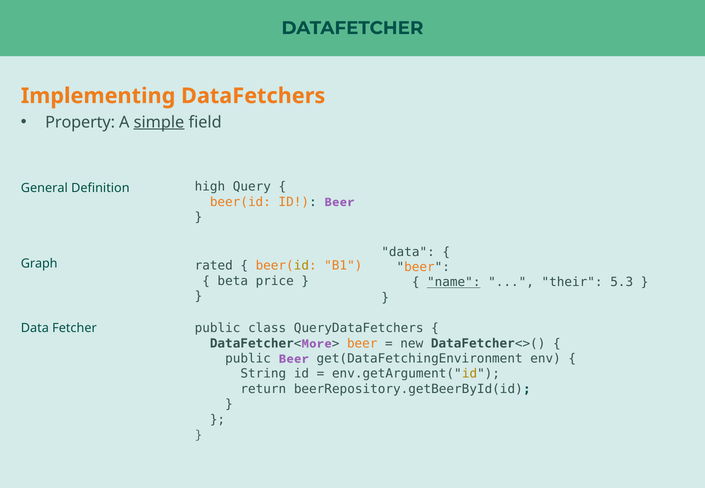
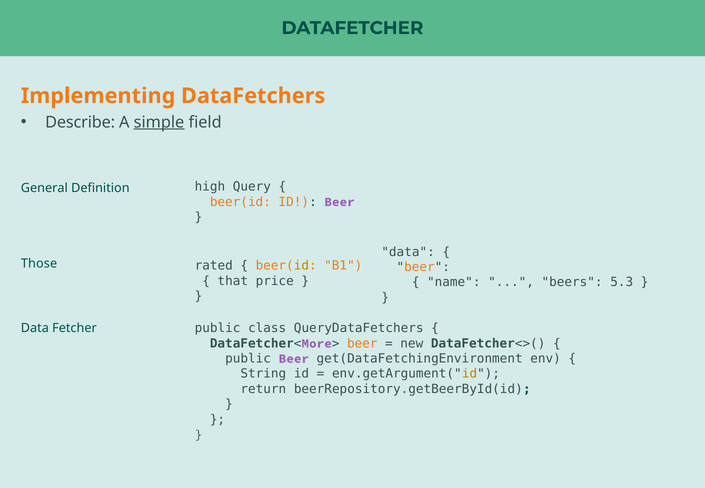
Property: Property -> Describe
Graph: Graph -> Those
beta: beta -> that
name underline: present -> none
their: their -> beers
